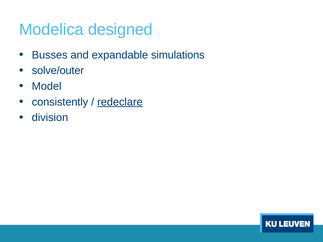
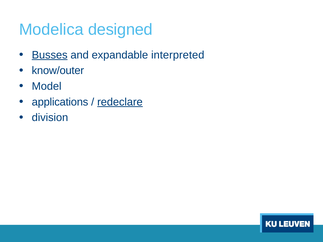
Busses underline: none -> present
simulations: simulations -> interpreted
solve/outer: solve/outer -> know/outer
consistently: consistently -> applications
